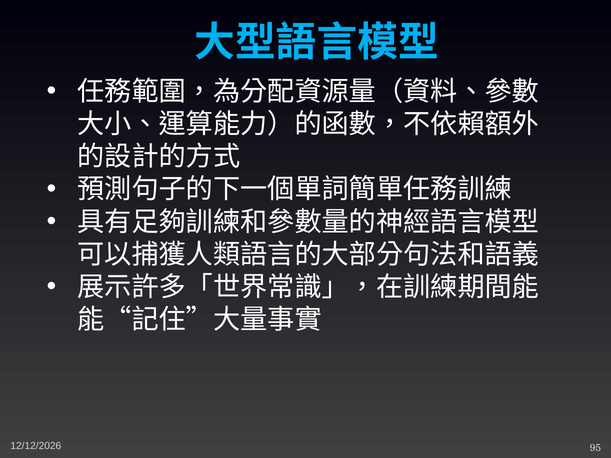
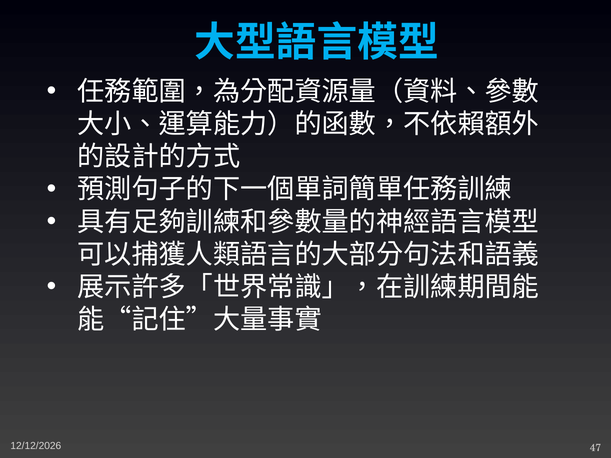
95: 95 -> 47
